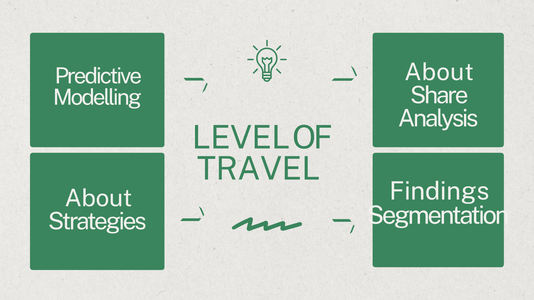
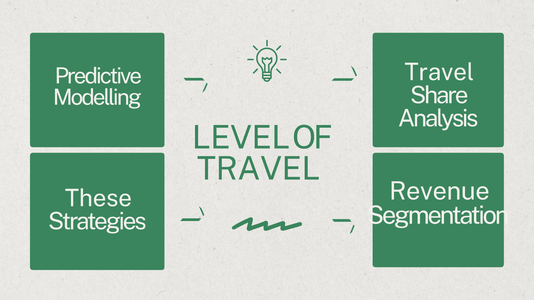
About at (439, 72): About -> Travel
Findings: Findings -> Revenue
About at (98, 199): About -> These
